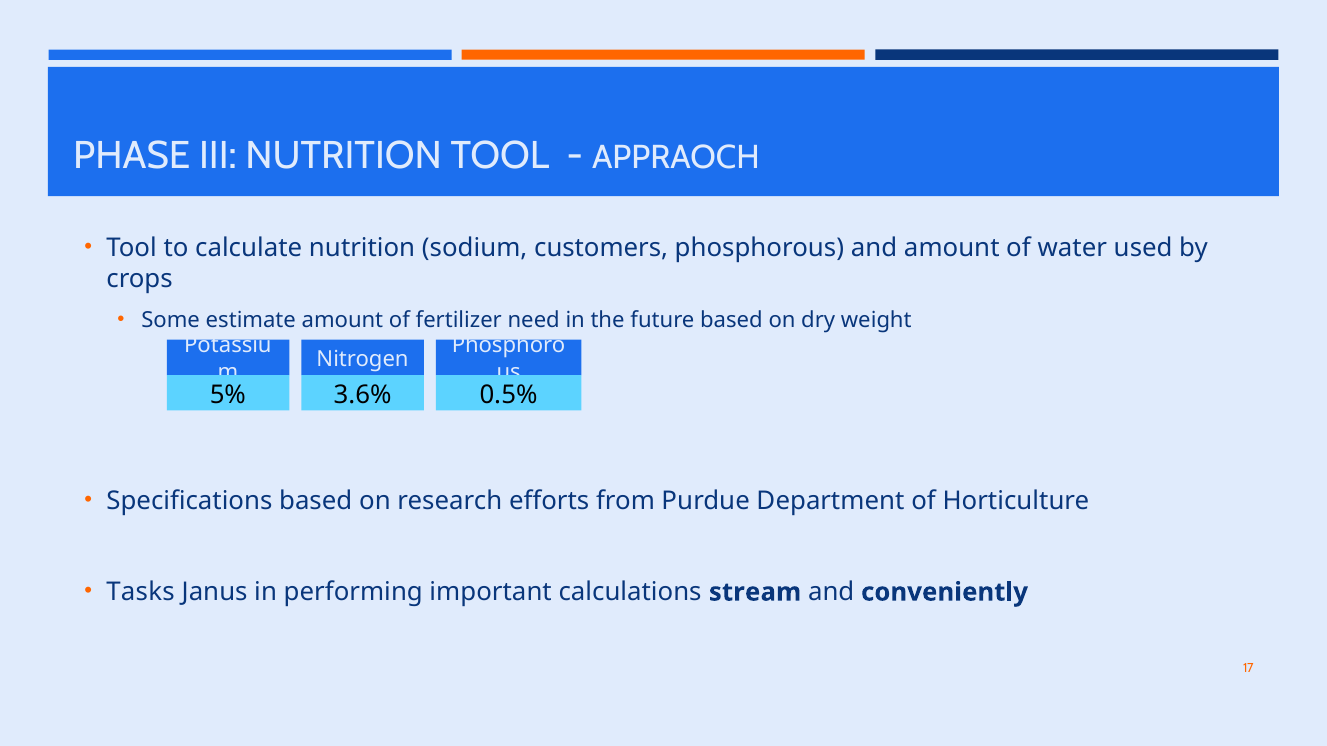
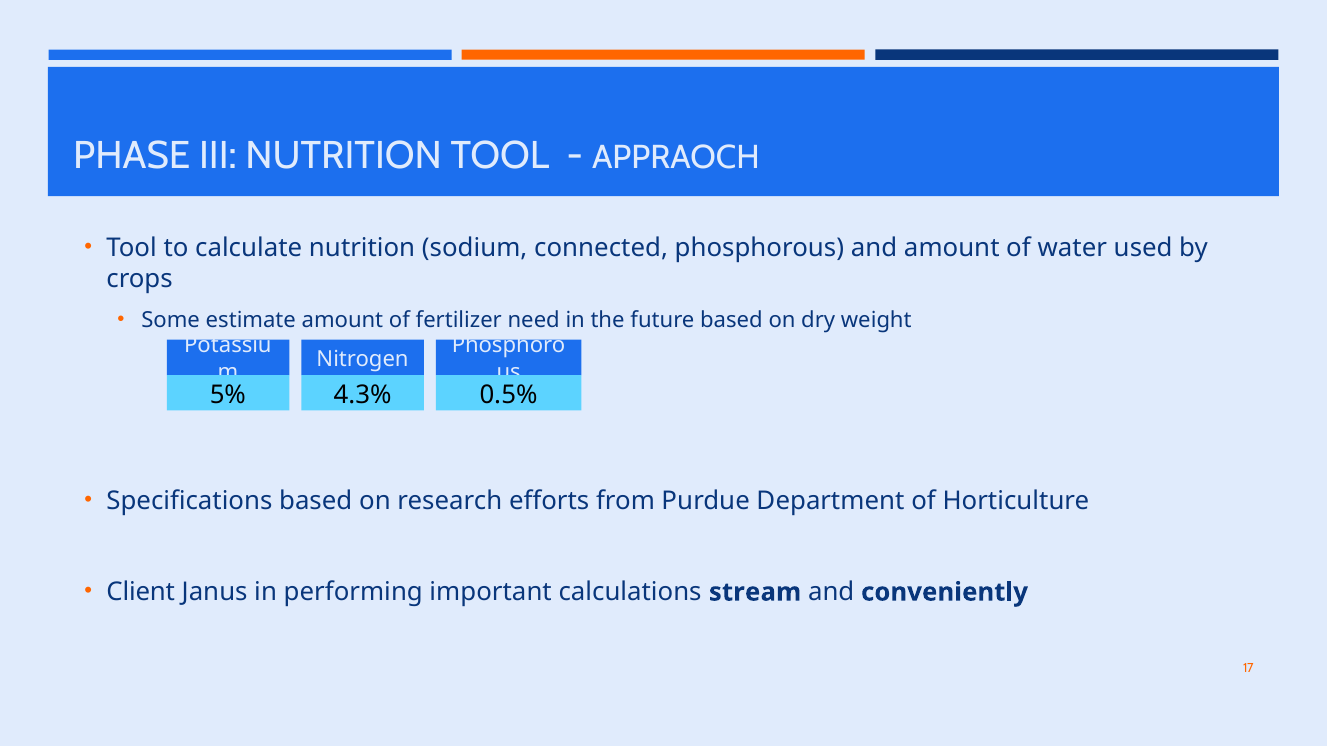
customers: customers -> connected
3.6%: 3.6% -> 4.3%
Tasks: Tasks -> Client
